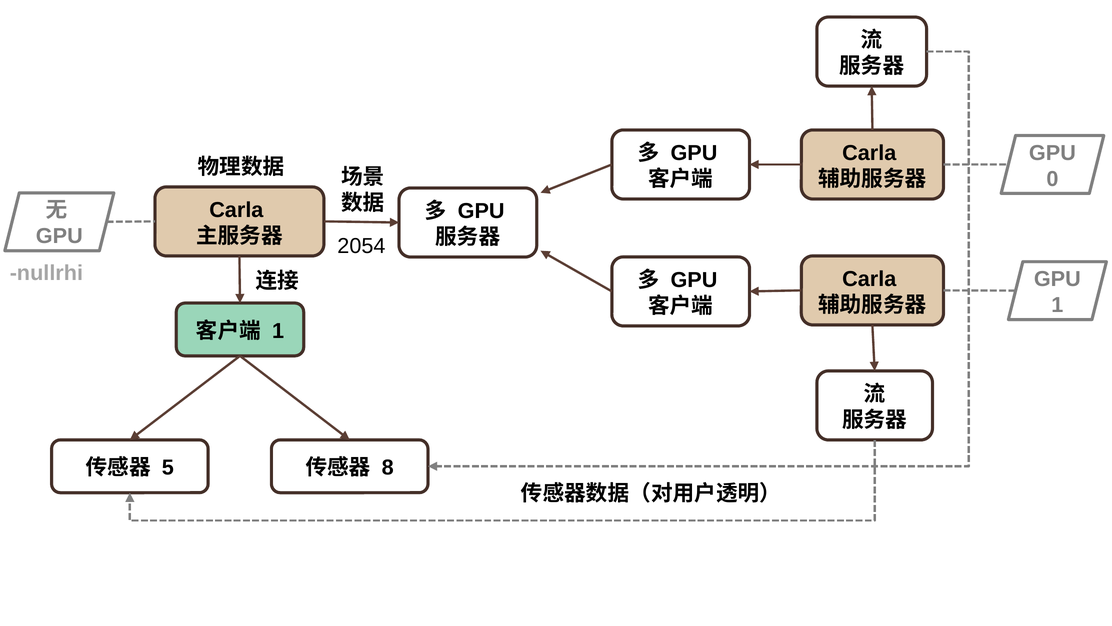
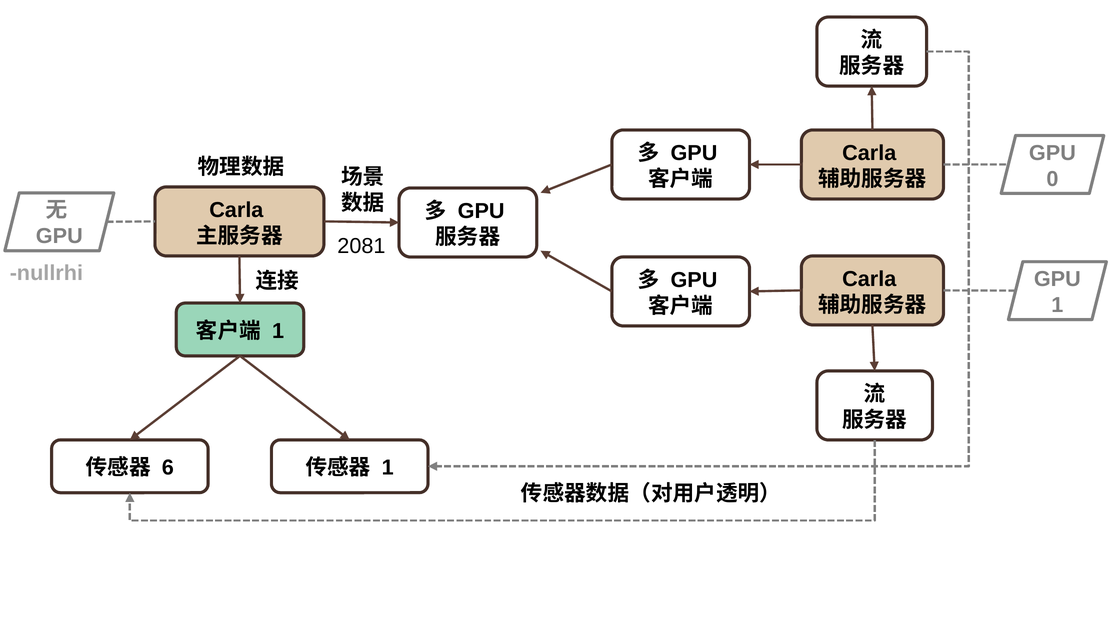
2054: 2054 -> 2081
5: 5 -> 6
8 at (388, 467): 8 -> 1
